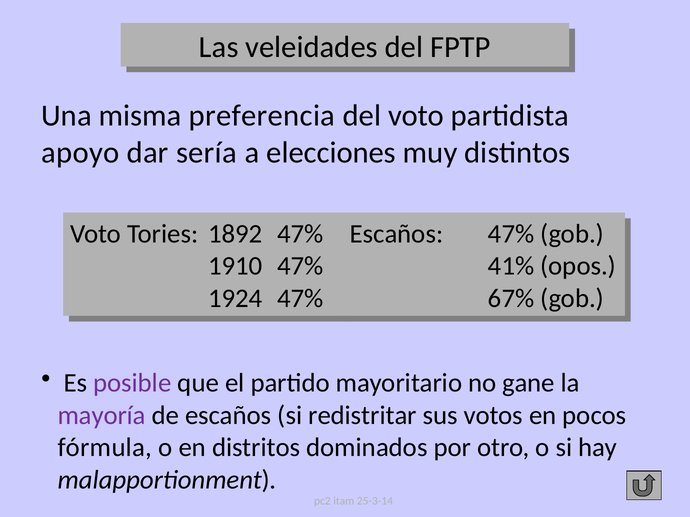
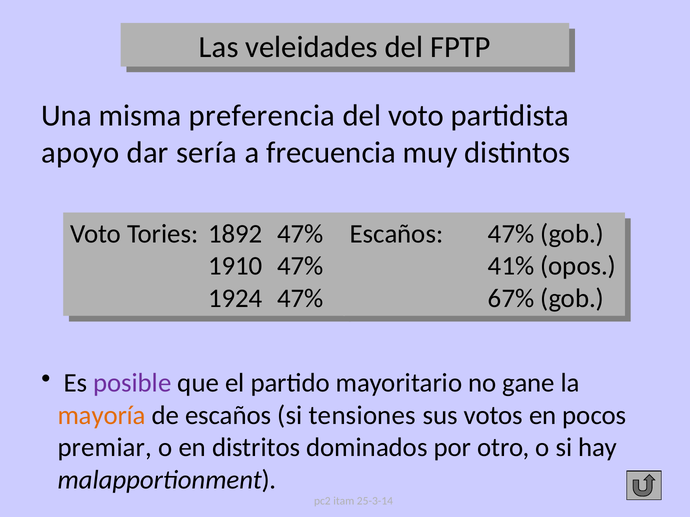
elecciones: elecciones -> frecuencia
mayoría colour: purple -> orange
redistritar: redistritar -> tensiones
fórmula: fórmula -> premiar
